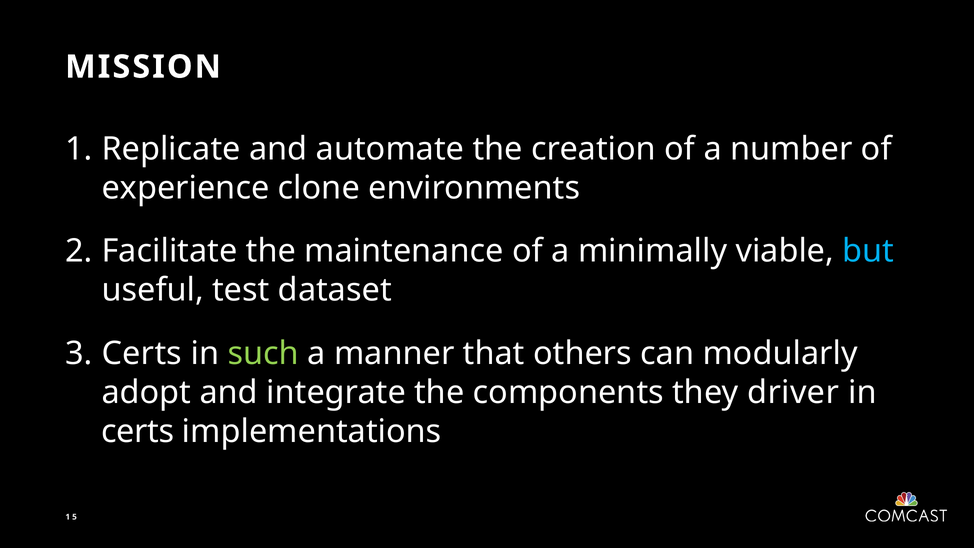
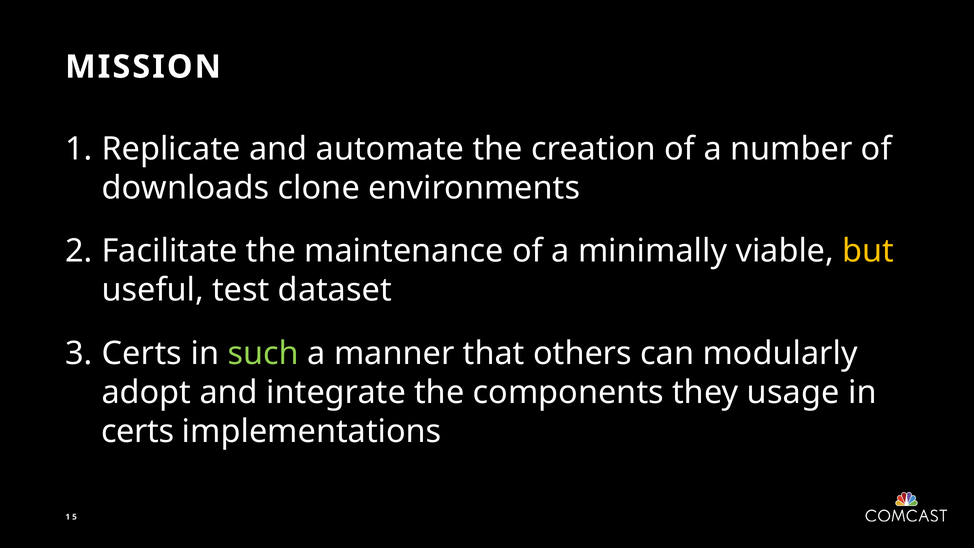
experience: experience -> downloads
but colour: light blue -> yellow
driver: driver -> usage
